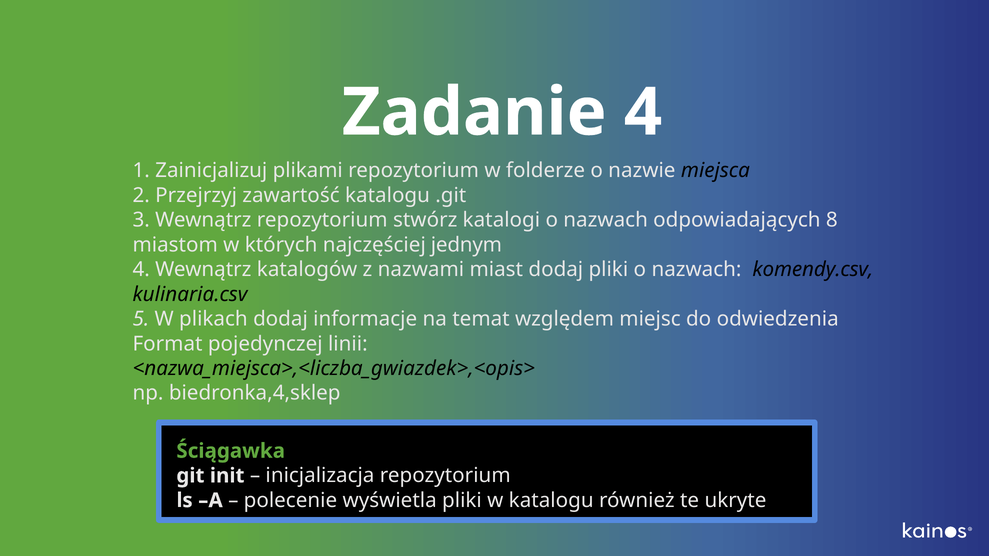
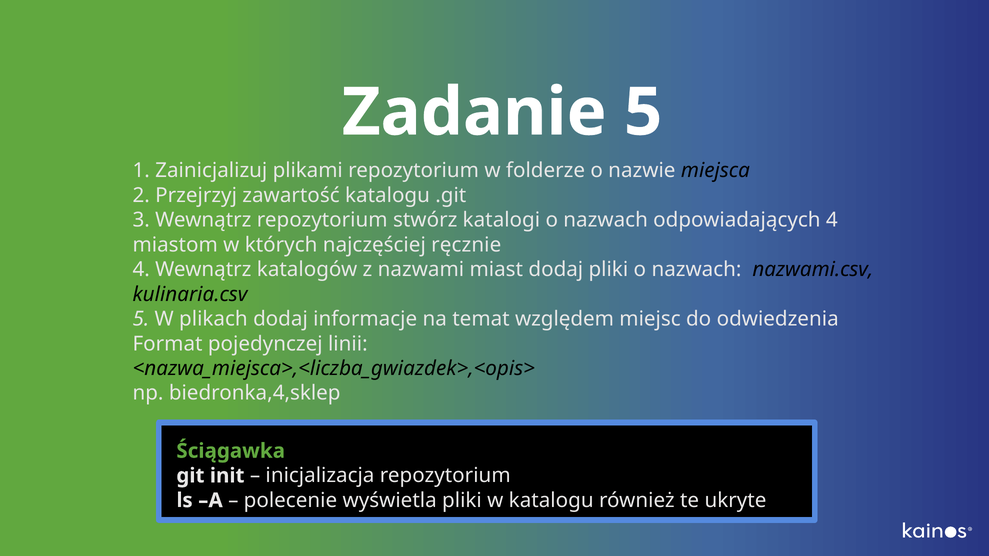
Zadanie 4: 4 -> 5
odpowiadających 8: 8 -> 4
jednym: jednym -> ręcznie
komendy.csv: komendy.csv -> nazwami.csv
